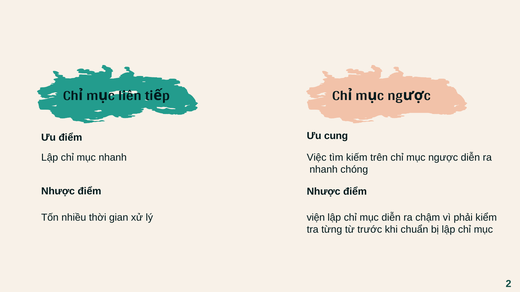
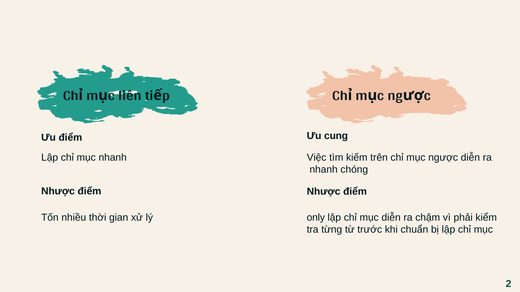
viện: viện -> only
